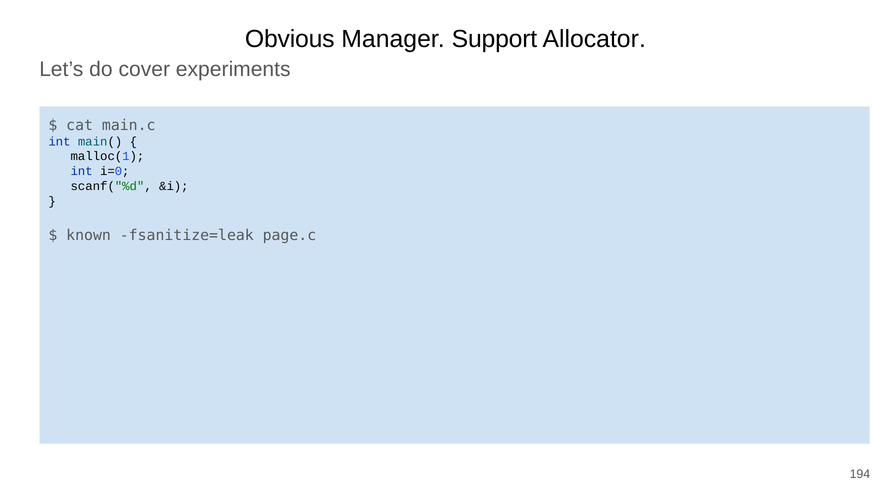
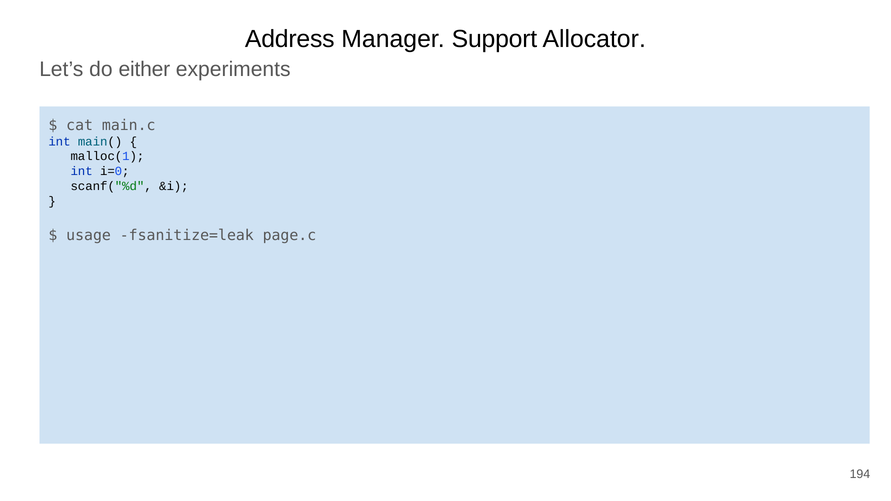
Obvious: Obvious -> Address
cover: cover -> either
known: known -> usage
